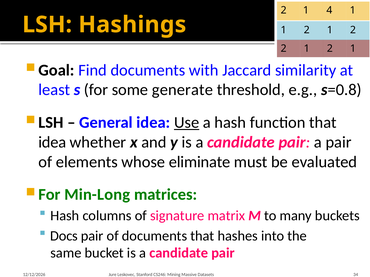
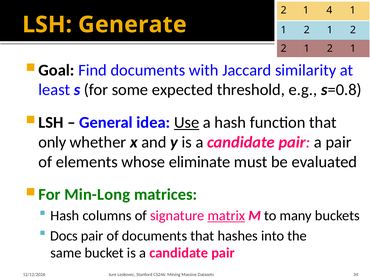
Hashings: Hashings -> Generate
generate: generate -> expected
idea at (52, 142): idea -> only
matrix underline: none -> present
